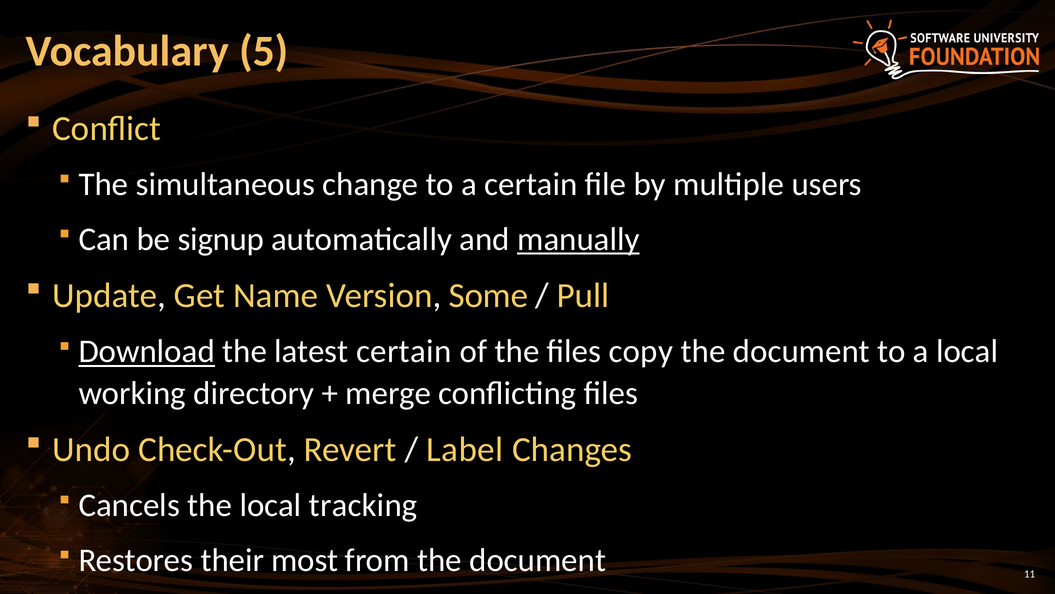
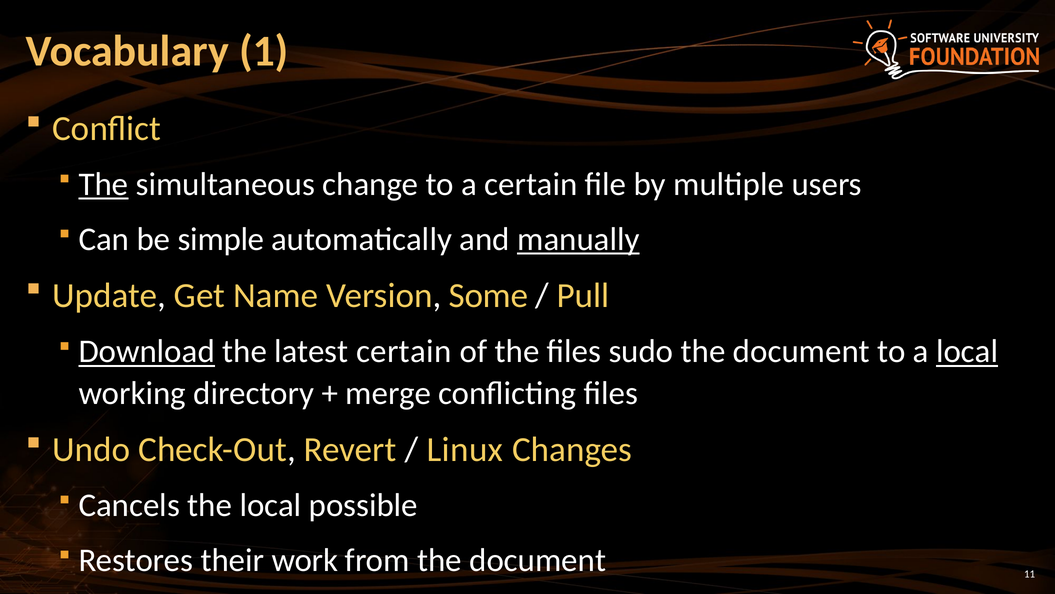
5: 5 -> 1
The at (103, 184) underline: none -> present
signup: signup -> simple
copy: copy -> sudo
local at (967, 351) underline: none -> present
Label: Label -> Linux
tracking: tracking -> possible
most: most -> work
